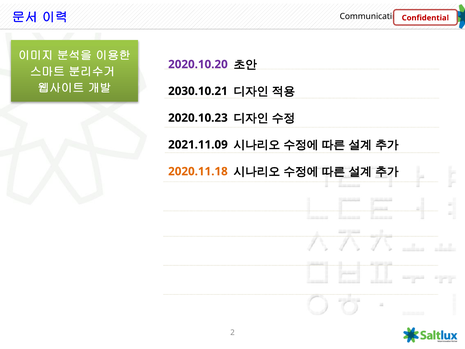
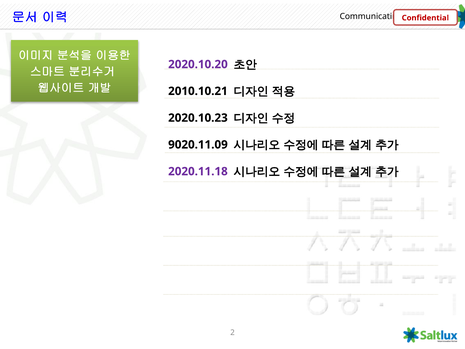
2030.10.21: 2030.10.21 -> 2010.10.21
2021.11.09: 2021.11.09 -> 9020.11.09
2020.11.18 colour: orange -> purple
